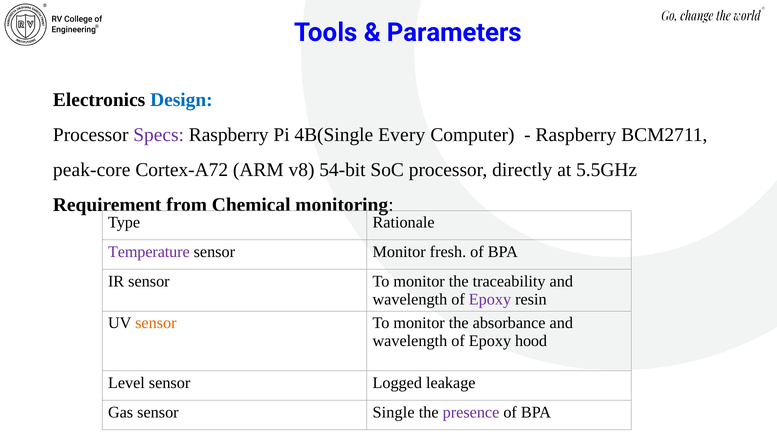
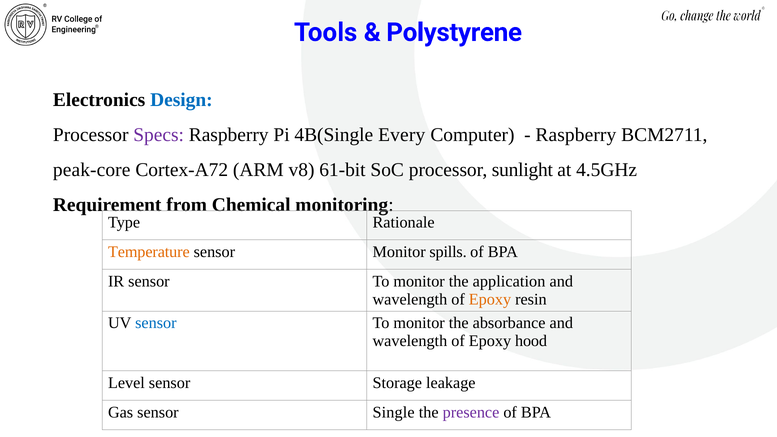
Parameters: Parameters -> Polystyrene
54-bit: 54-bit -> 61-bit
directly: directly -> sunlight
5.5GHz: 5.5GHz -> 4.5GHz
Temperature colour: purple -> orange
fresh: fresh -> spills
traceability: traceability -> application
Epoxy at (490, 299) colour: purple -> orange
sensor at (156, 323) colour: orange -> blue
Logged: Logged -> Storage
